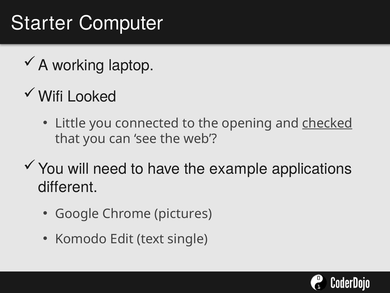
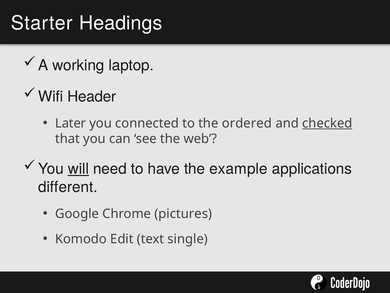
Computer: Computer -> Headings
Looked: Looked -> Header
Little: Little -> Later
opening: opening -> ordered
will underline: none -> present
